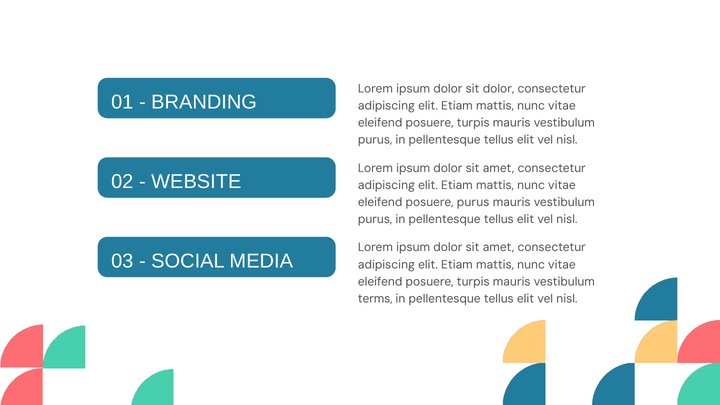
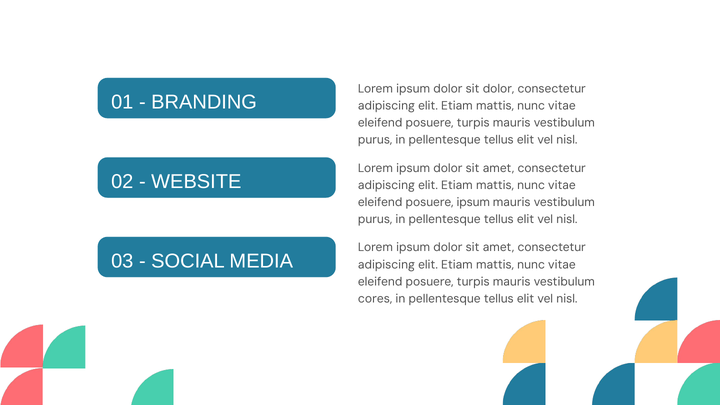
posuere purus: purus -> ipsum
terms: terms -> cores
